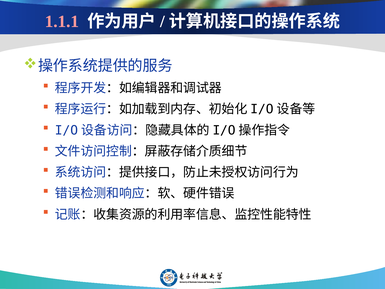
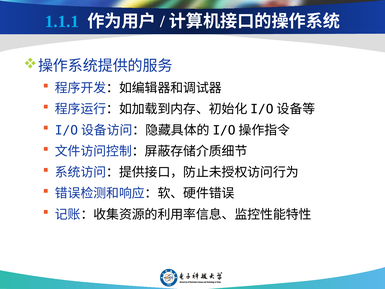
1.1.1 colour: pink -> light blue
